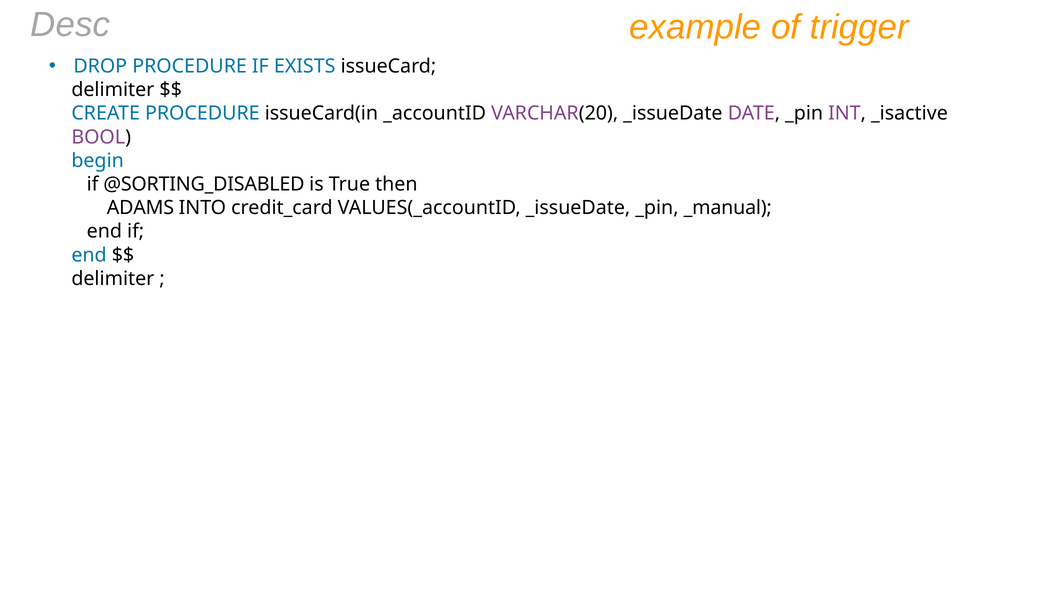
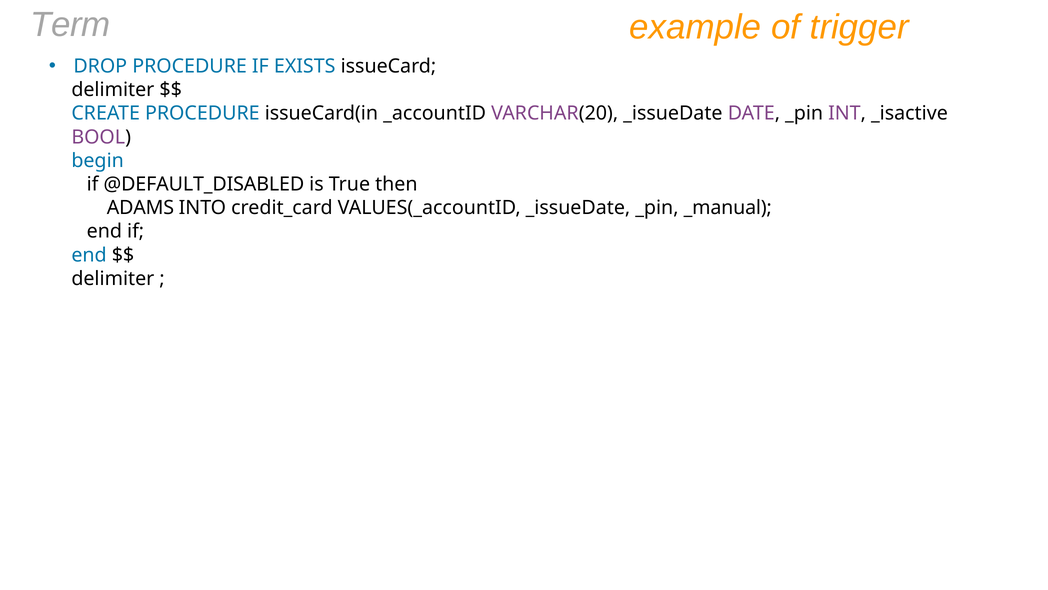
Desc: Desc -> Term
@SORTING_DISABLED: @SORTING_DISABLED -> @DEFAULT_DISABLED
